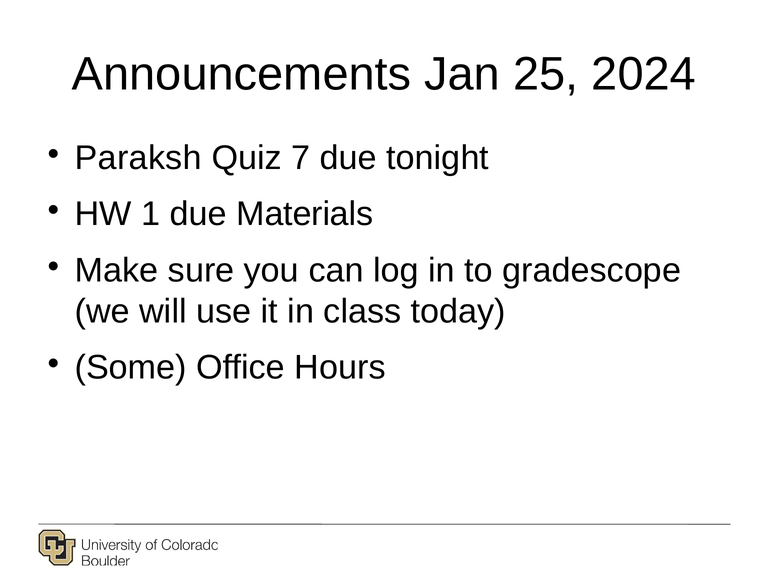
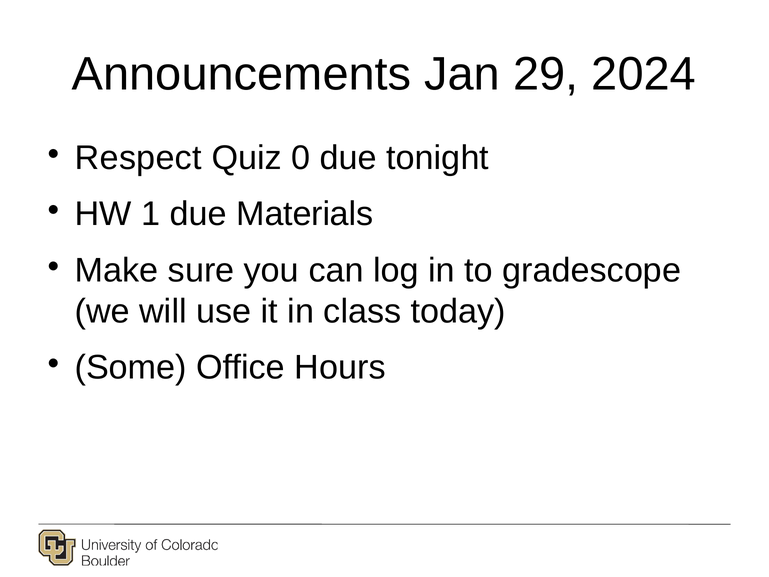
25: 25 -> 29
Paraksh: Paraksh -> Respect
7: 7 -> 0
